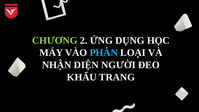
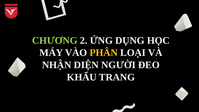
PHÂN colour: light blue -> yellow
